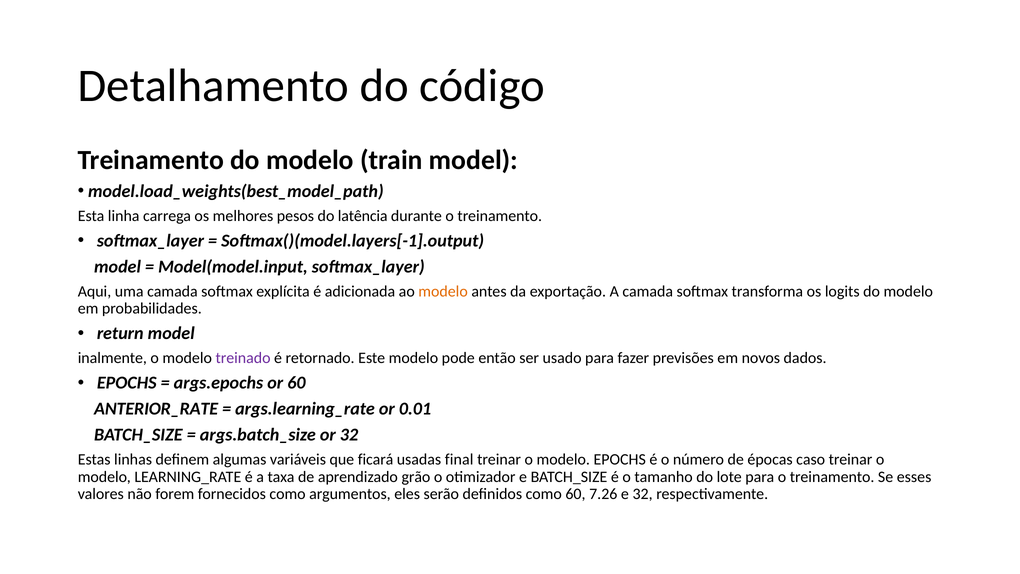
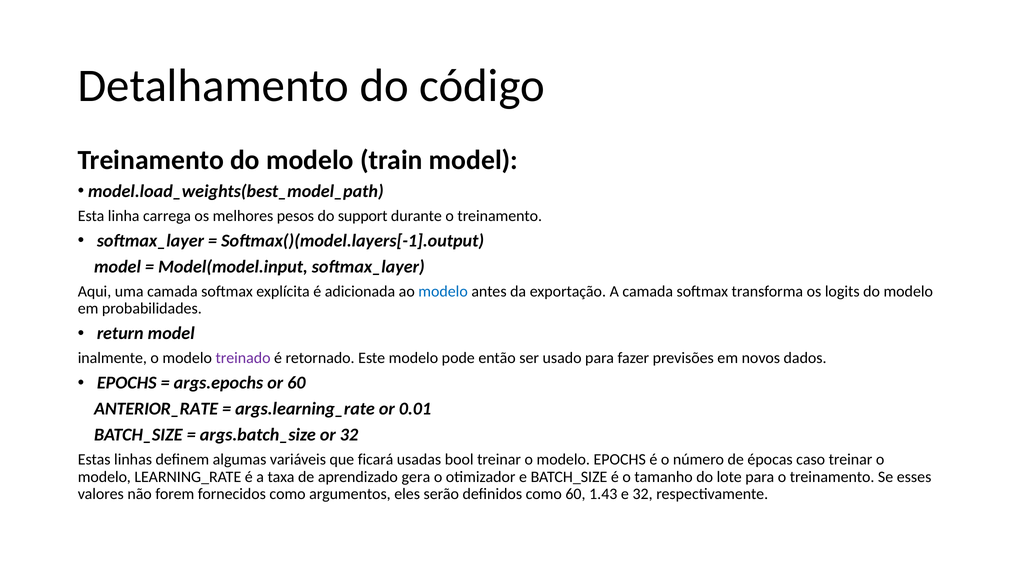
latência: latência -> support
modelo at (443, 291) colour: orange -> blue
final: final -> bool
grão: grão -> gera
7.26: 7.26 -> 1.43
